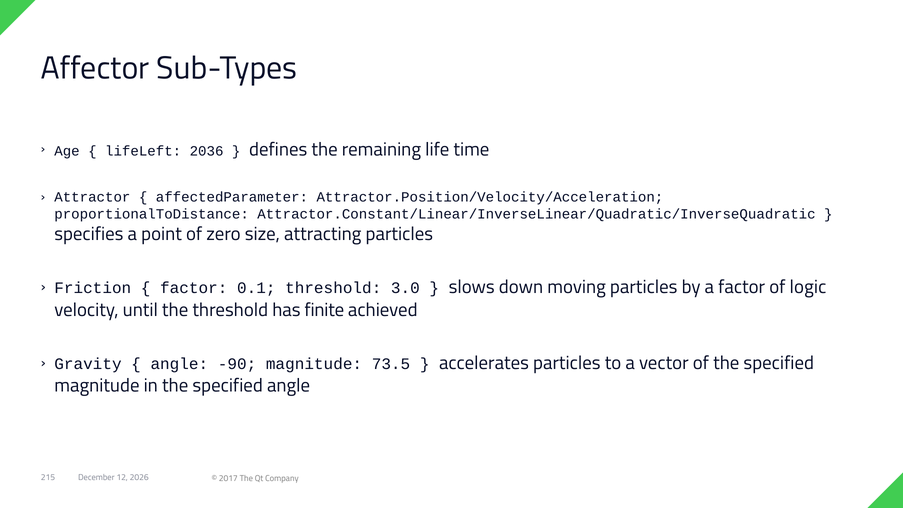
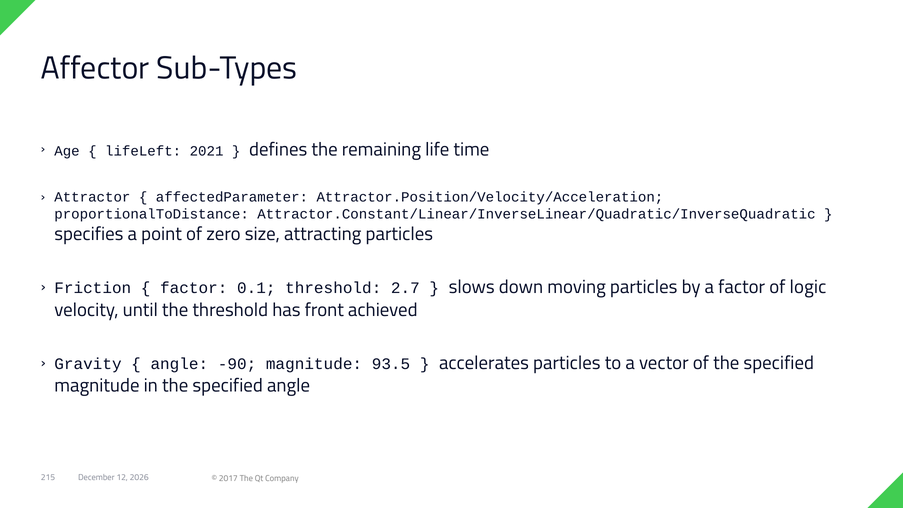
2036: 2036 -> 2021
3.0: 3.0 -> 2.7
finite: finite -> front
73.5: 73.5 -> 93.5
